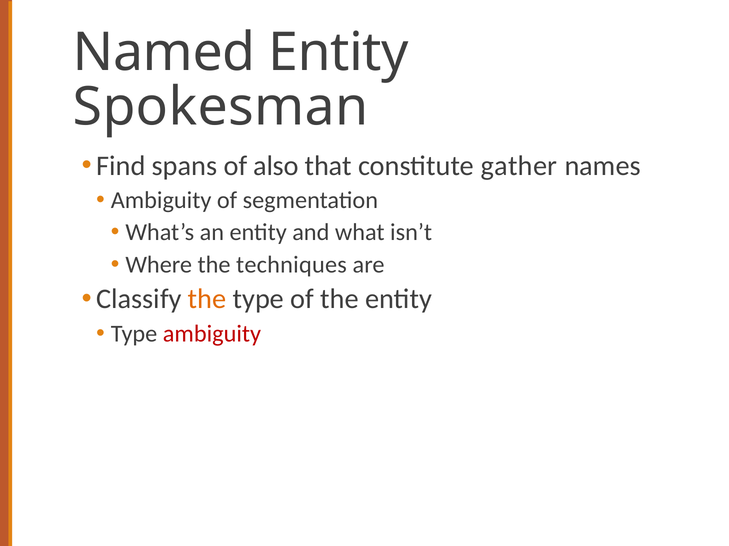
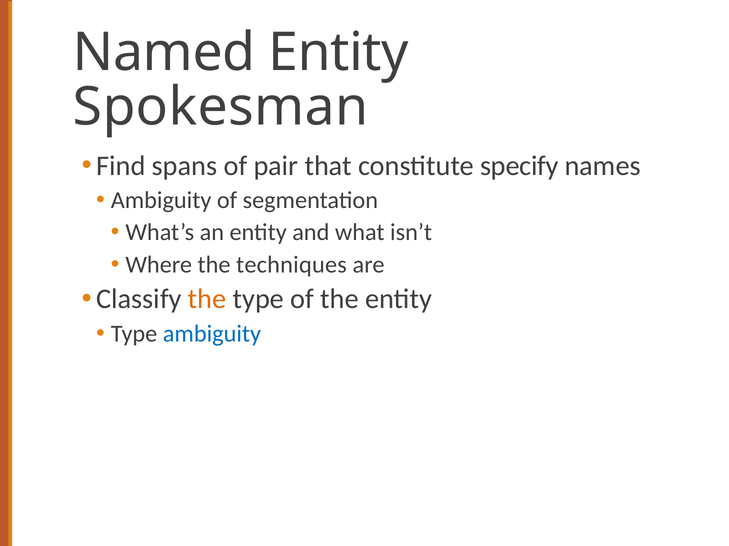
also: also -> pair
gather: gather -> specify
ambiguity at (212, 334) colour: red -> blue
